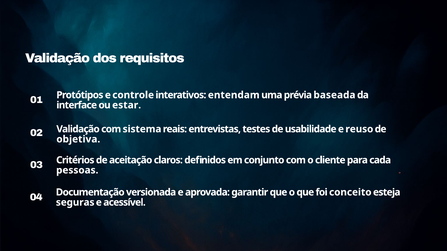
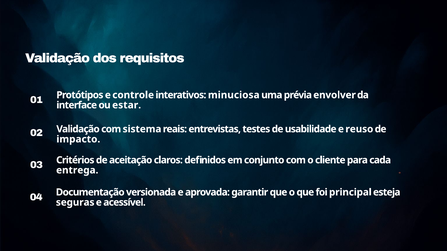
entendam: entendam -> minuciosa
baseada: baseada -> envolver
objetiva: objetiva -> impacto
pessoas: pessoas -> entrega
conceito: conceito -> principal
